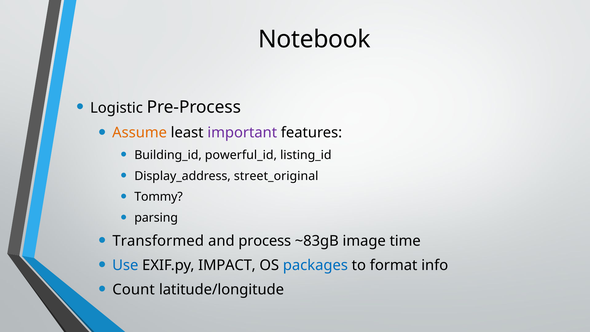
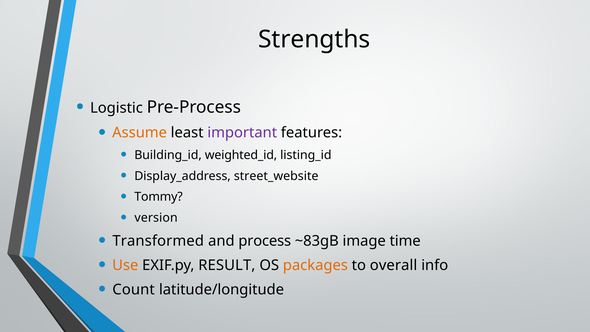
Notebook: Notebook -> Strengths
powerful_id: powerful_id -> weighted_id
street_original: street_original -> street_website
parsing: parsing -> version
Use colour: blue -> orange
IMPACT: IMPACT -> RESULT
packages colour: blue -> orange
format: format -> overall
